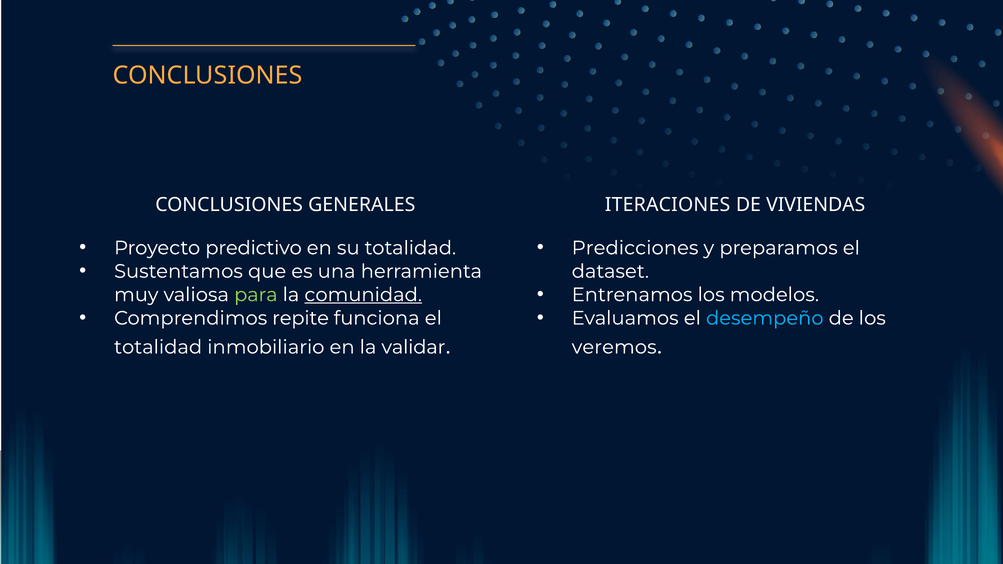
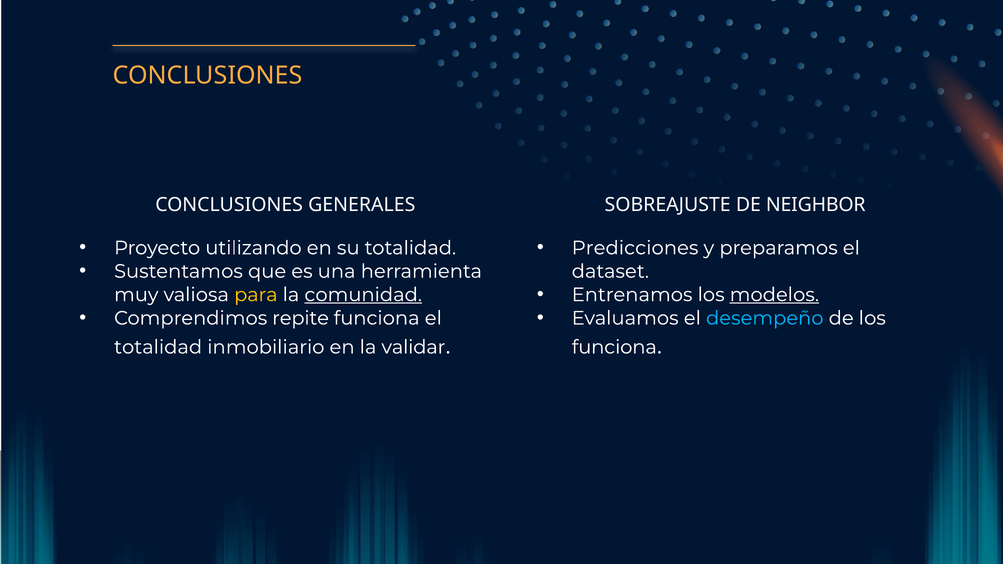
ITERACIONES: ITERACIONES -> SOBREAJUSTE
VIVIENDAS: VIVIENDAS -> NEIGHBOR
predictivo: predictivo -> utilizando
modelos underline: none -> present
para colour: light green -> yellow
veremos at (614, 347): veremos -> funciona
